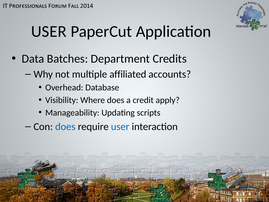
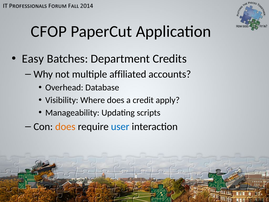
USER at (49, 31): USER -> CFOP
Data: Data -> Easy
does at (65, 126) colour: blue -> orange
